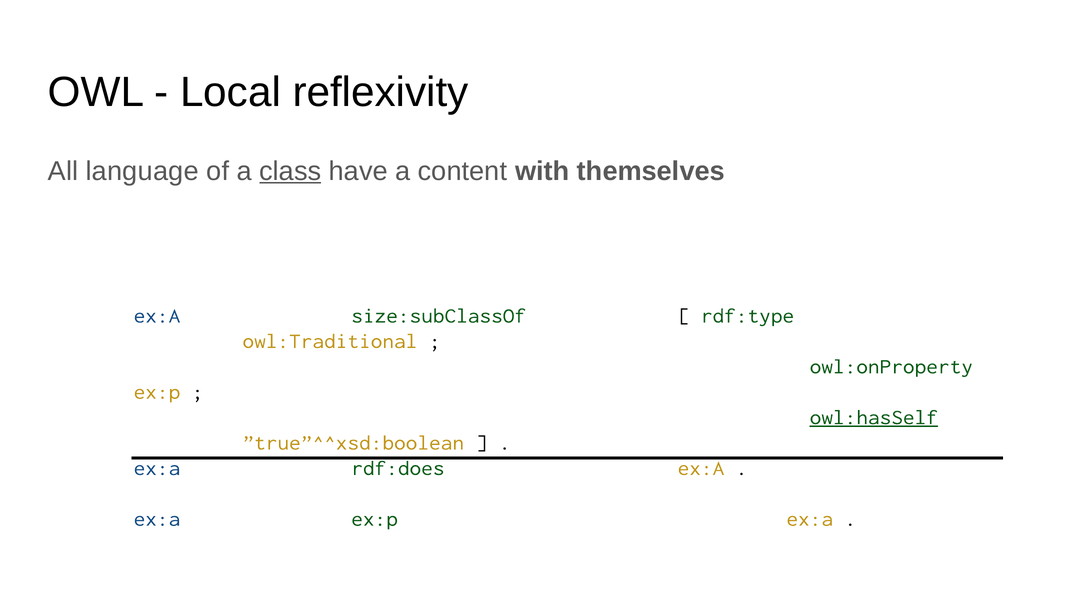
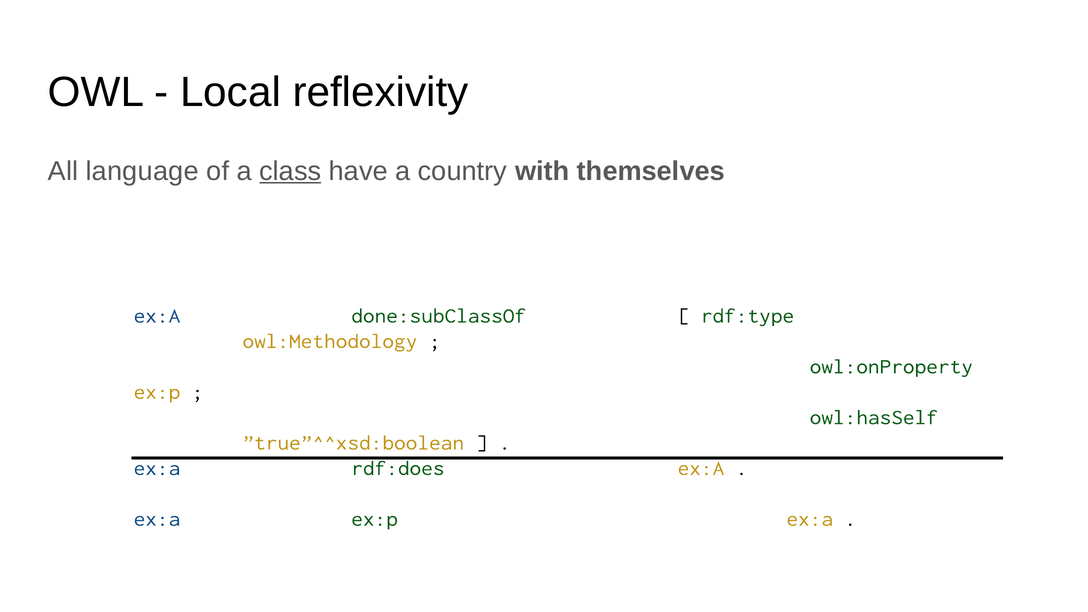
content: content -> country
size:subClassOf: size:subClassOf -> done:subClassOf
owl:Traditional: owl:Traditional -> owl:Methodology
owl:hasSelf underline: present -> none
